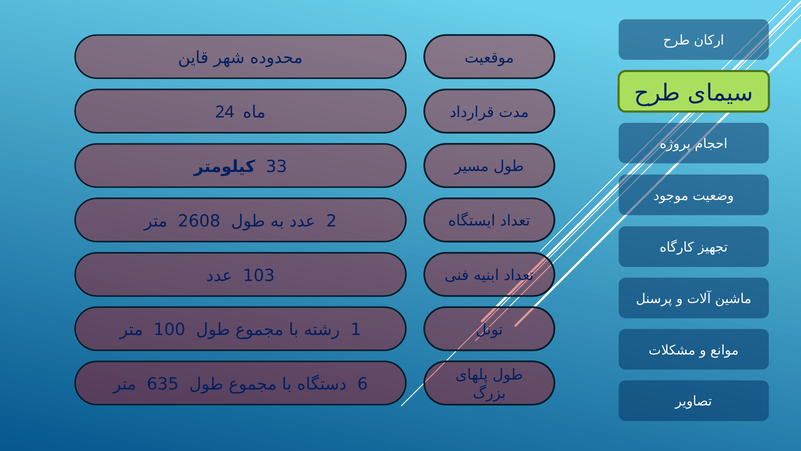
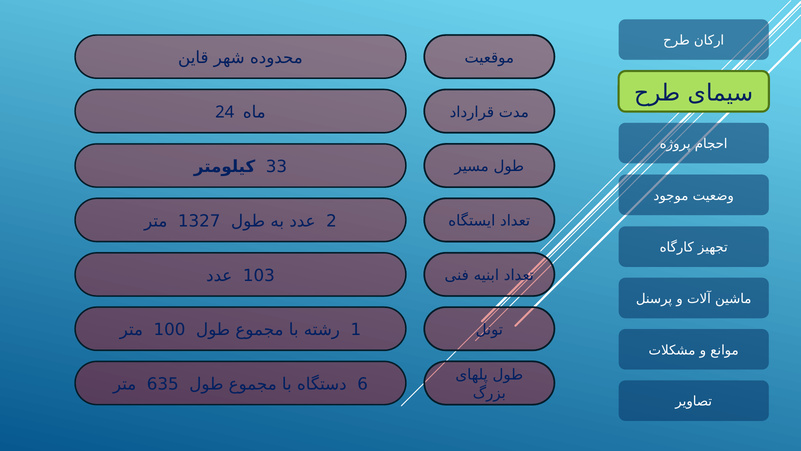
2608: 2608 -> 1327
